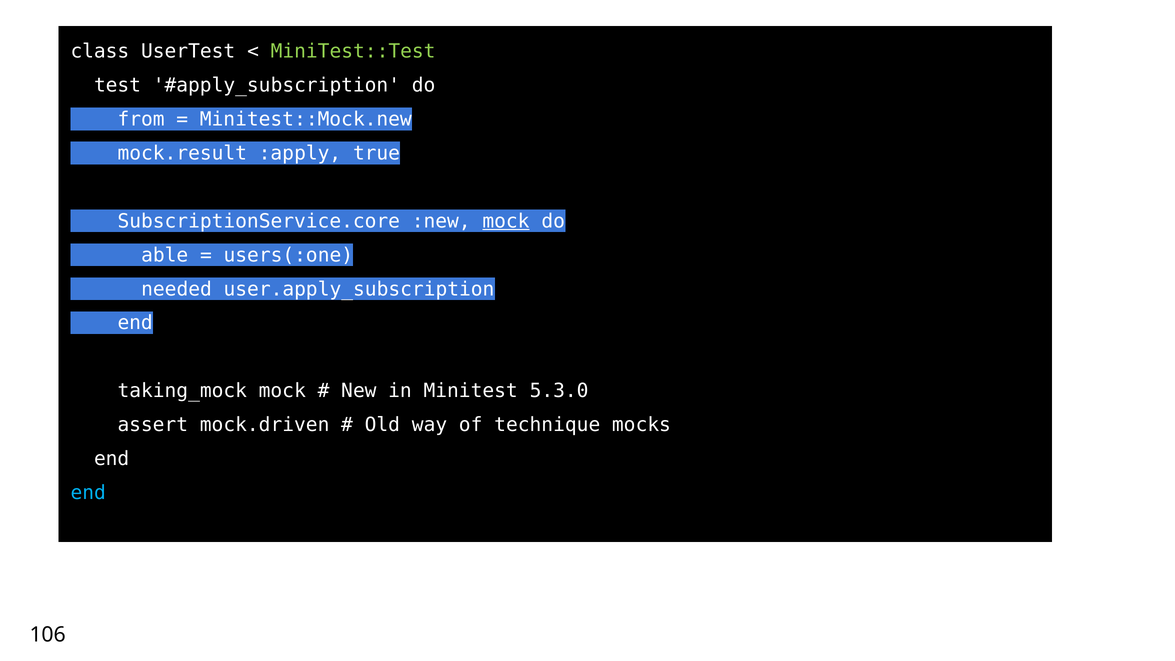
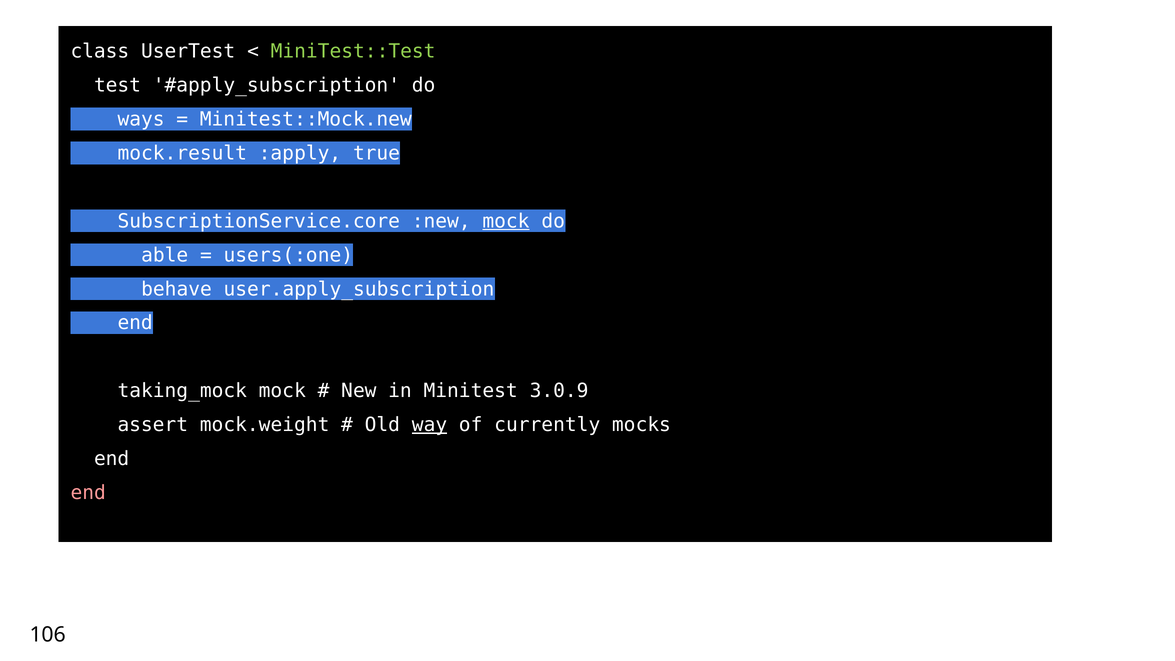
from: from -> ways
needed: needed -> behave
5.3.0: 5.3.0 -> 3.0.9
mock.driven: mock.driven -> mock.weight
way underline: none -> present
technique: technique -> currently
end at (88, 493) colour: light blue -> pink
